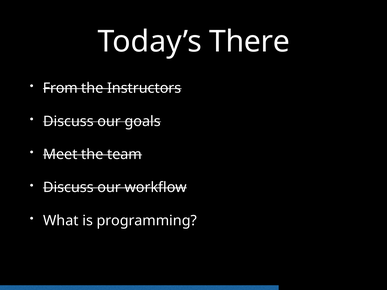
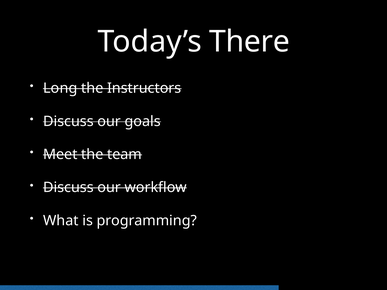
From: From -> Long
